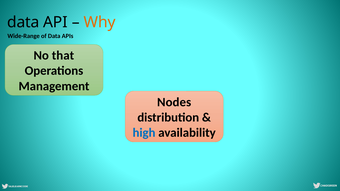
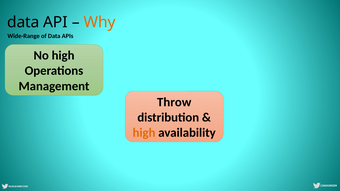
No that: that -> high
Nodes: Nodes -> Throw
high at (144, 133) colour: blue -> orange
